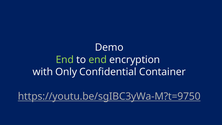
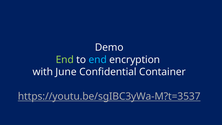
end at (98, 60) colour: light green -> light blue
Only: Only -> June
https://youtu.be/sgIBC3yWa-M?t=9750: https://youtu.be/sgIBC3yWa-M?t=9750 -> https://youtu.be/sgIBC3yWa-M?t=3537
